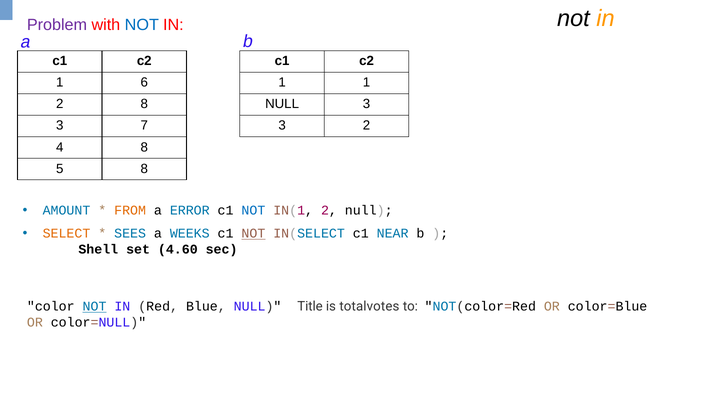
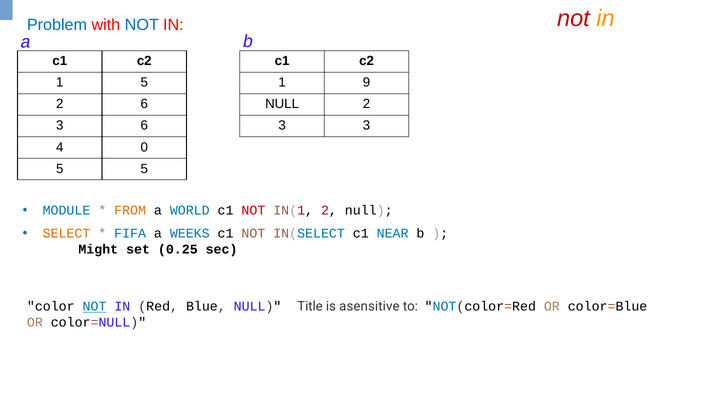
not at (573, 18) colour: black -> red
Problem colour: purple -> blue
1 6: 6 -> 5
1 1: 1 -> 9
2 8: 8 -> 6
NULL 3: 3 -> 2
3 7: 7 -> 6
3 2: 2 -> 3
4 8: 8 -> 0
5 8: 8 -> 5
AMOUNT: AMOUNT -> MODULE
ERROR: ERROR -> WORLD
NOT at (253, 210) colour: blue -> red
SEES: SEES -> FIFA
NOT at (253, 233) underline: present -> none
Shell: Shell -> Might
4.60: 4.60 -> 0.25
totalvotes: totalvotes -> asensitive
